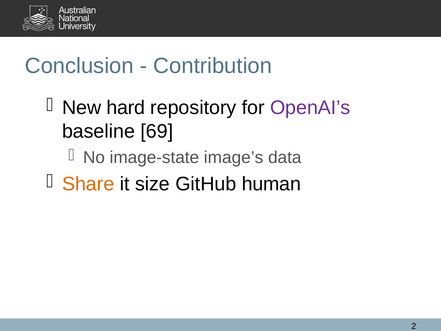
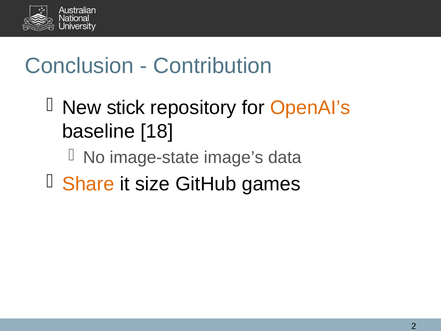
hard: hard -> stick
OpenAI’s colour: purple -> orange
69: 69 -> 18
human: human -> games
